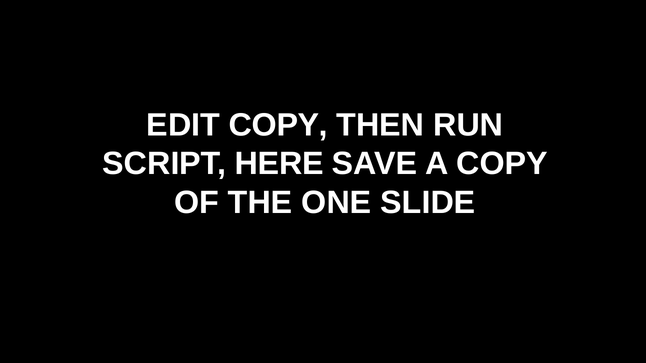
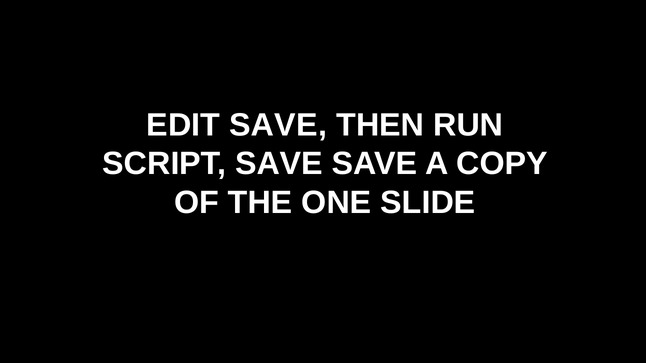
EDIT COPY: COPY -> SAVE
SCRIPT HERE: HERE -> SAVE
